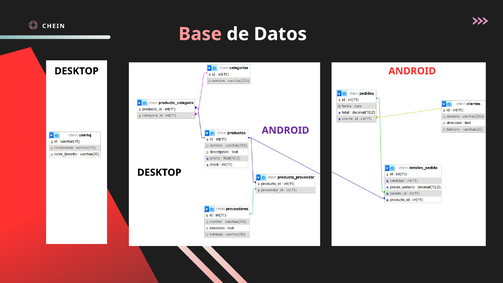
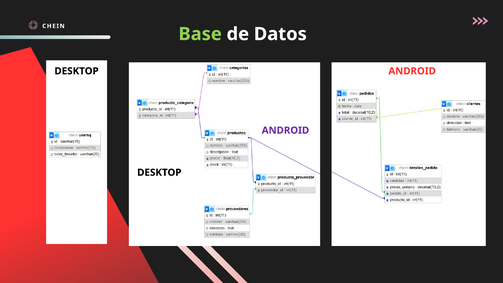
Base colour: pink -> light green
